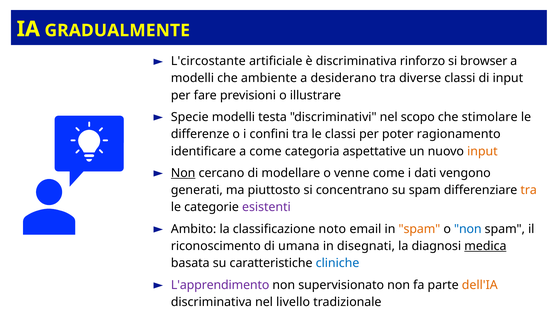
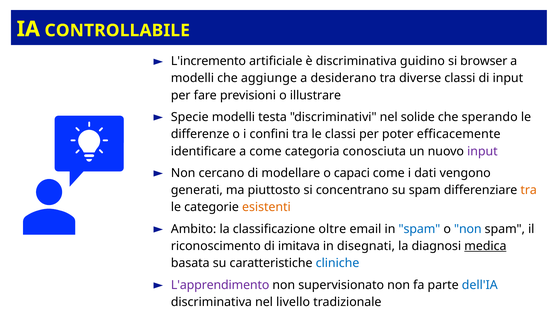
GRADUALMENTE: GRADUALMENTE -> CONTROLLABILE
L'circostante: L'circostante -> L'incremento
rinforzo: rinforzo -> guidino
ambiente: ambiente -> aggiunge
scopo: scopo -> solide
stimolare: stimolare -> sperando
ragionamento: ragionamento -> efficacemente
aspettative: aspettative -> conosciuta
input at (482, 151) colour: orange -> purple
Non at (183, 173) underline: present -> none
venne: venne -> capaci
esistenti colour: purple -> orange
noto: noto -> oltre
spam at (419, 229) colour: orange -> blue
umana: umana -> imitava
dell'IA colour: orange -> blue
